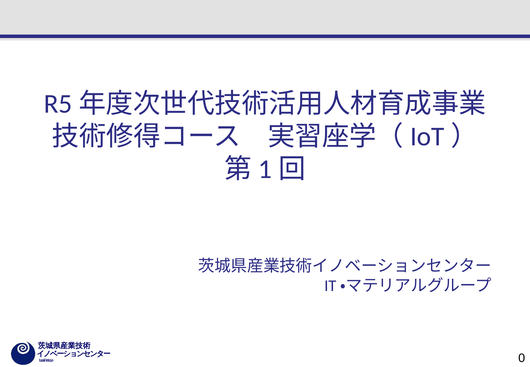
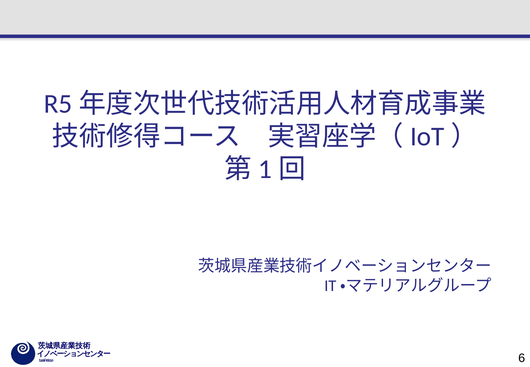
0: 0 -> 6
